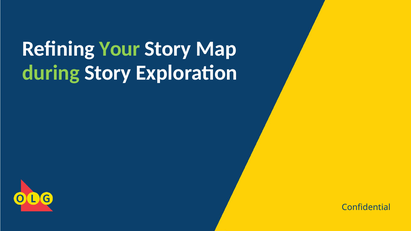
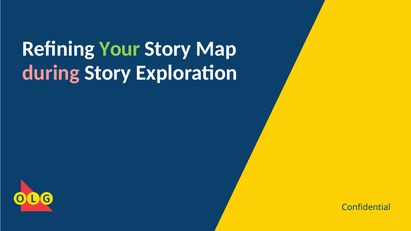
during colour: light green -> pink
